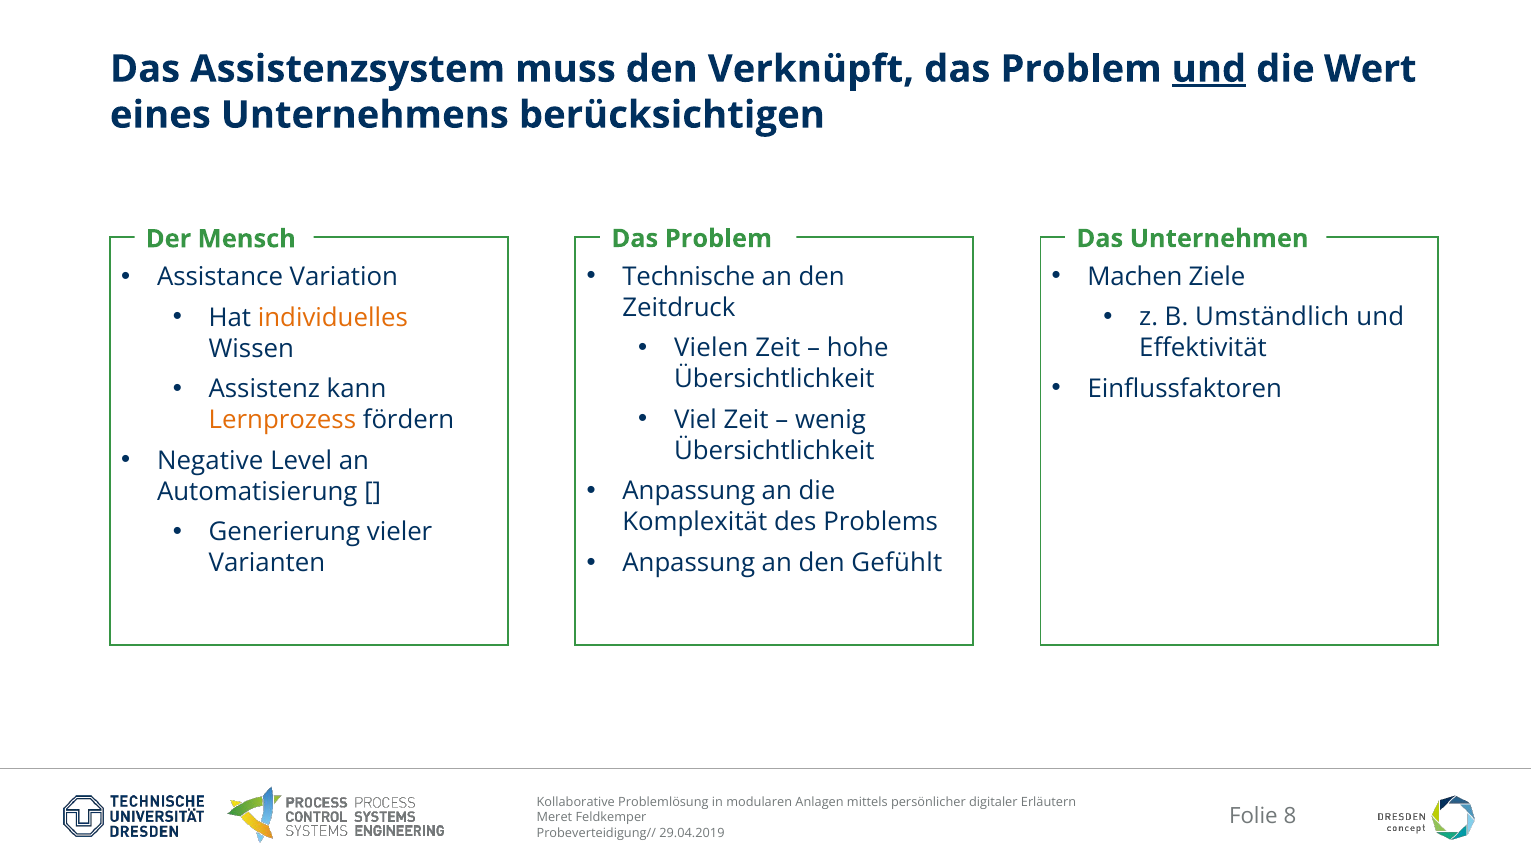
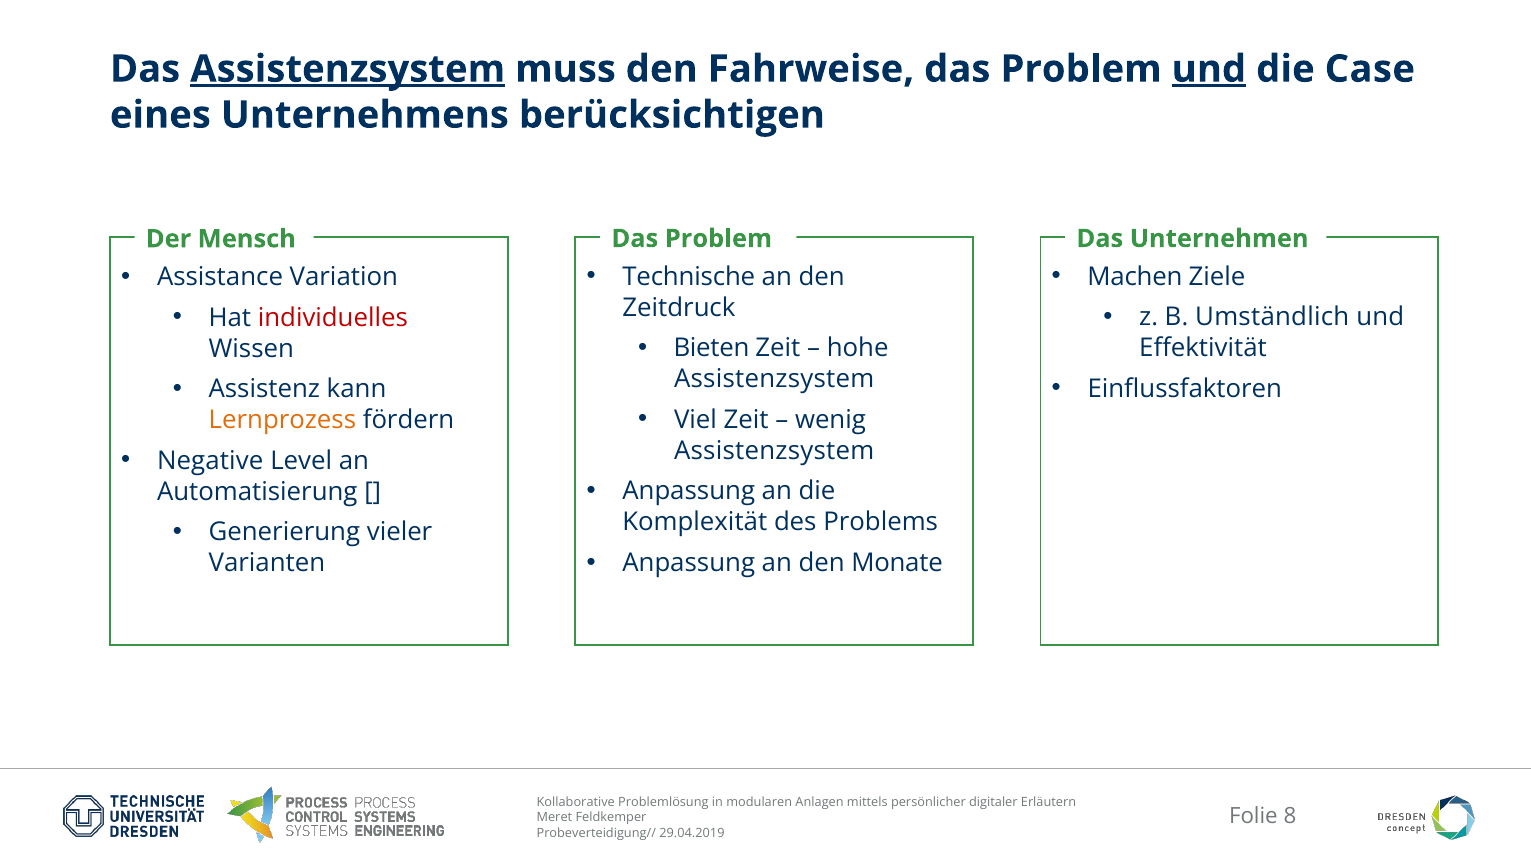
Assistenzsystem at (348, 69) underline: none -> present
Verknüpft: Verknüpft -> Fahrweise
Wert: Wert -> Case
individuelles colour: orange -> red
Vielen: Vielen -> Bieten
Übersichtlichkeit at (774, 379): Übersichtlichkeit -> Assistenzsystem
Übersichtlichkeit at (774, 451): Übersichtlichkeit -> Assistenzsystem
Gefühlt: Gefühlt -> Monate
